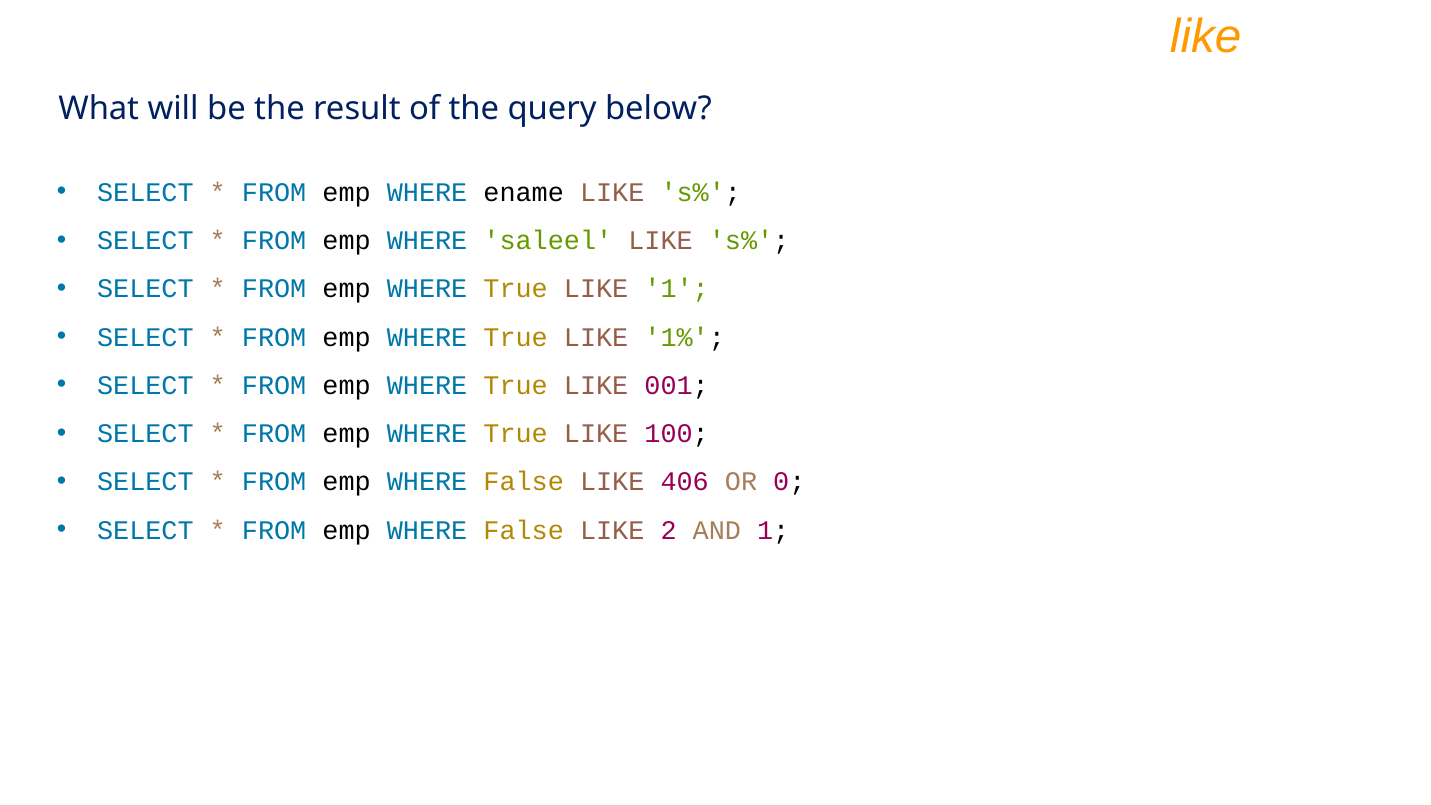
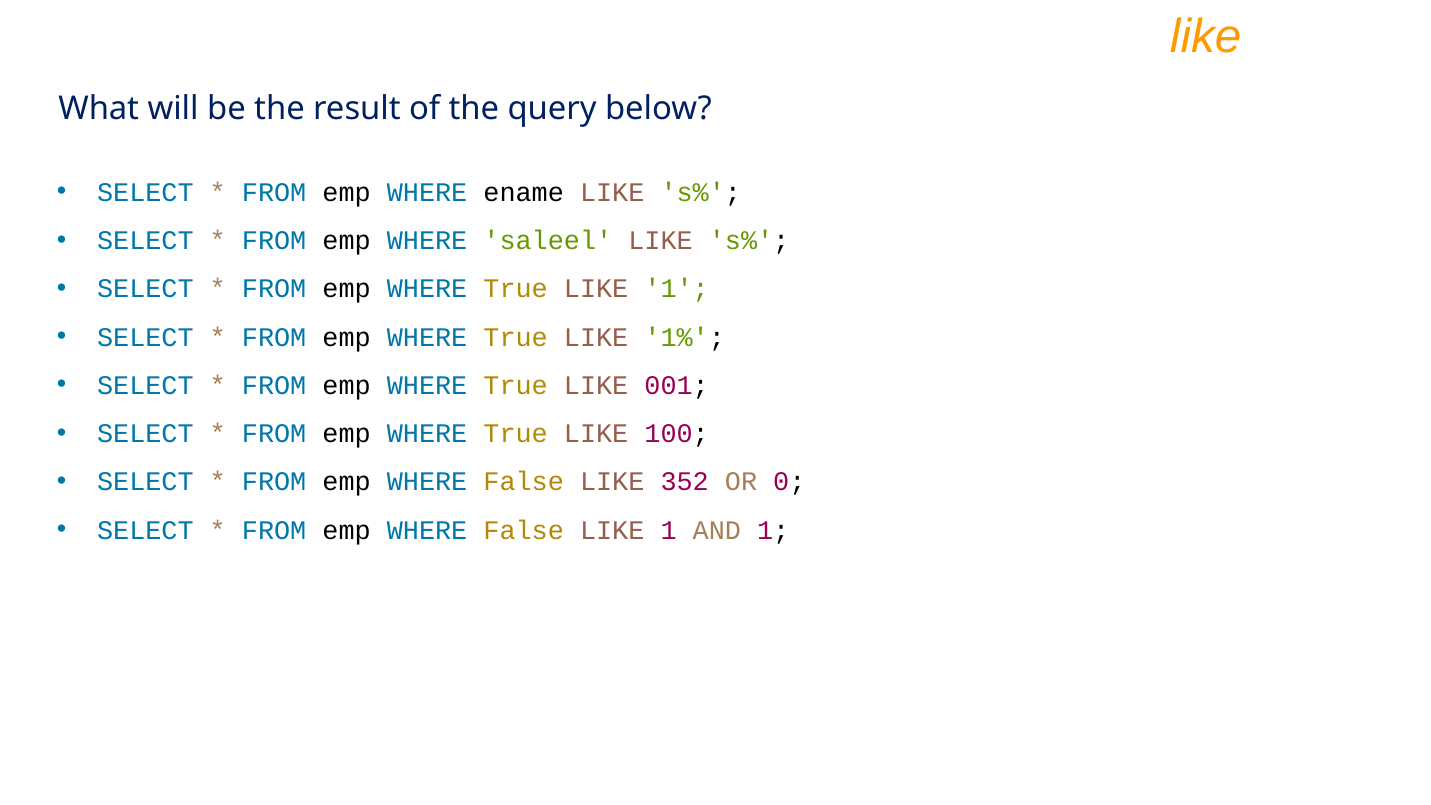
406: 406 -> 352
False LIKE 2: 2 -> 1
